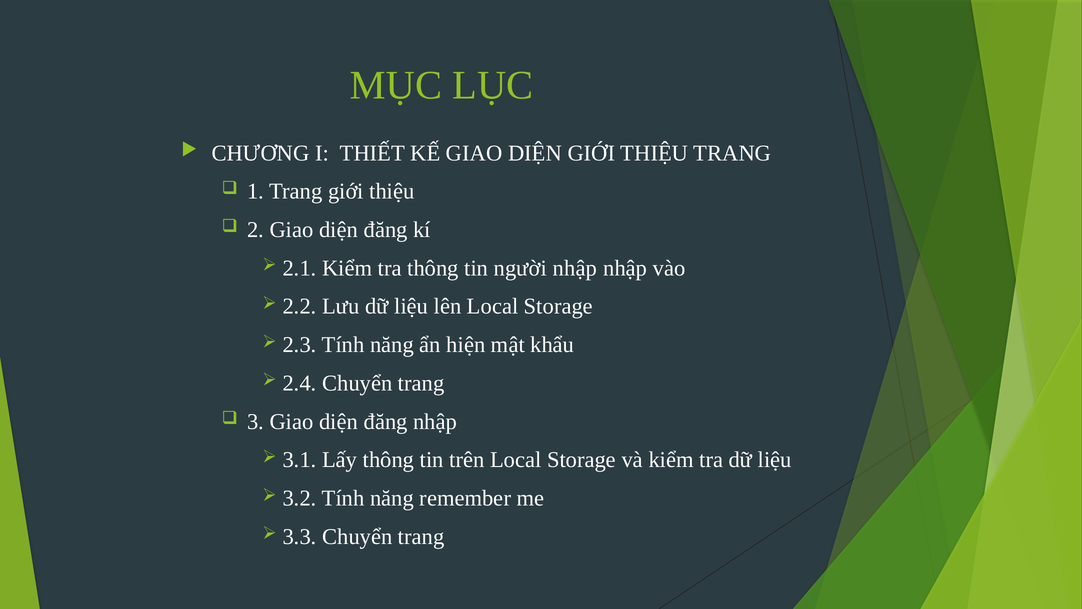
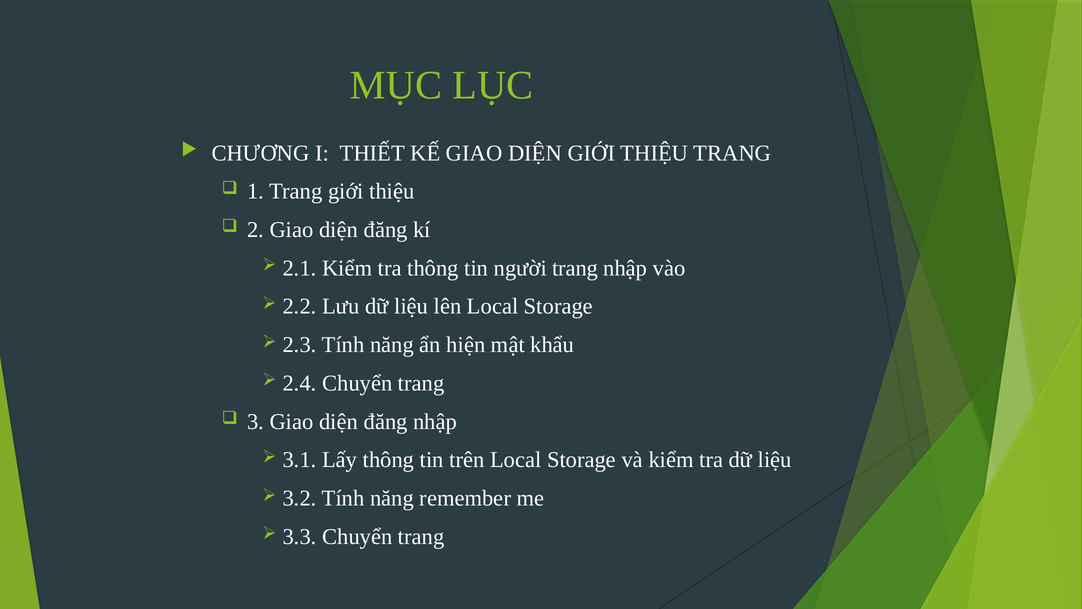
người nhập: nhập -> trang
